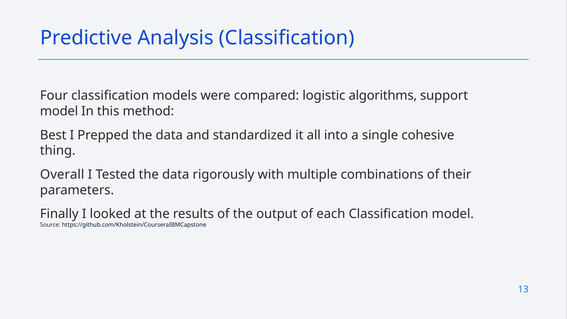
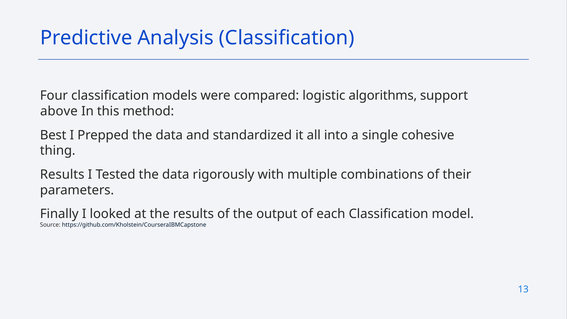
model at (59, 111): model -> above
Overall at (62, 175): Overall -> Results
